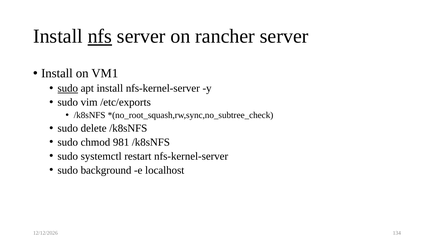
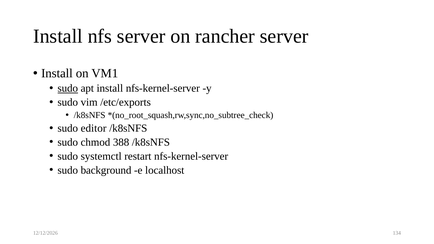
nfs underline: present -> none
delete: delete -> editor
981: 981 -> 388
